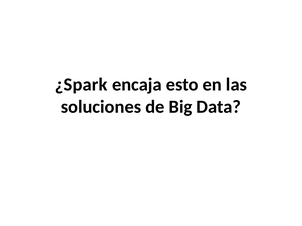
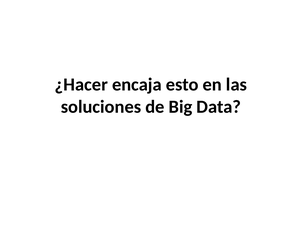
¿Spark: ¿Spark -> ¿Hacer
